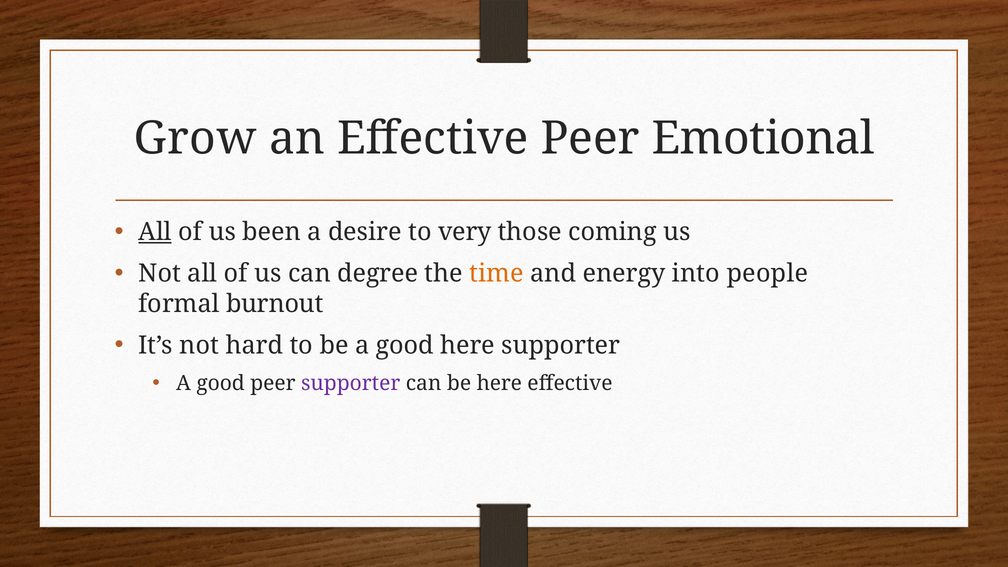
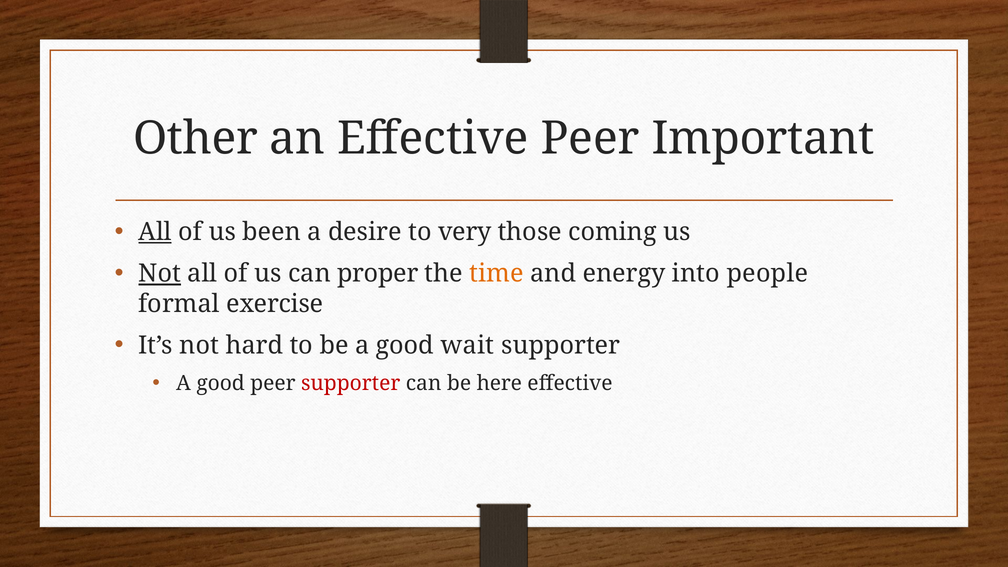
Grow: Grow -> Other
Emotional: Emotional -> Important
Not at (160, 274) underline: none -> present
degree: degree -> proper
burnout: burnout -> exercise
good here: here -> wait
supporter at (351, 383) colour: purple -> red
